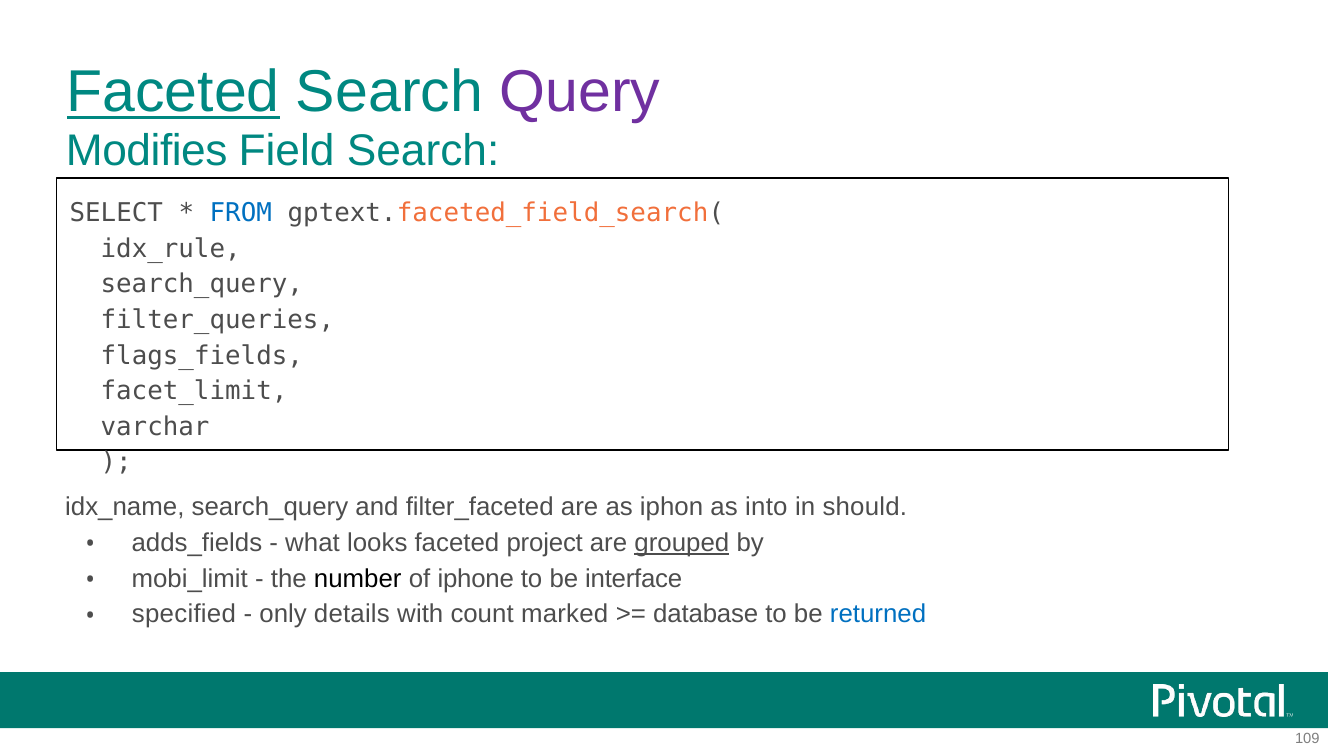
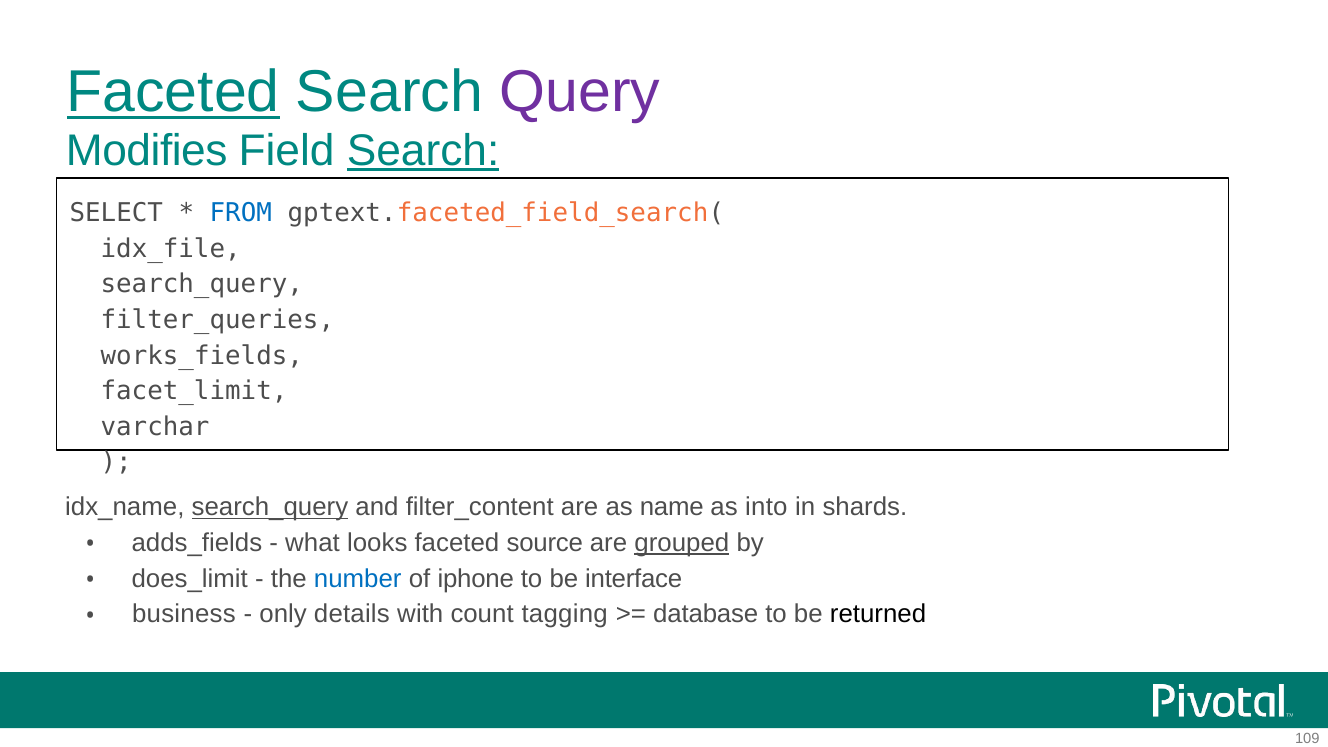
Search at (423, 151) underline: none -> present
idx_rule: idx_rule -> idx_file
flags_fields: flags_fields -> works_fields
search_query at (270, 507) underline: none -> present
filter_faceted: filter_faceted -> filter_content
iphon: iphon -> name
should: should -> shards
project: project -> source
mobi_limit: mobi_limit -> does_limit
number colour: black -> blue
specified: specified -> business
marked: marked -> tagging
returned colour: blue -> black
